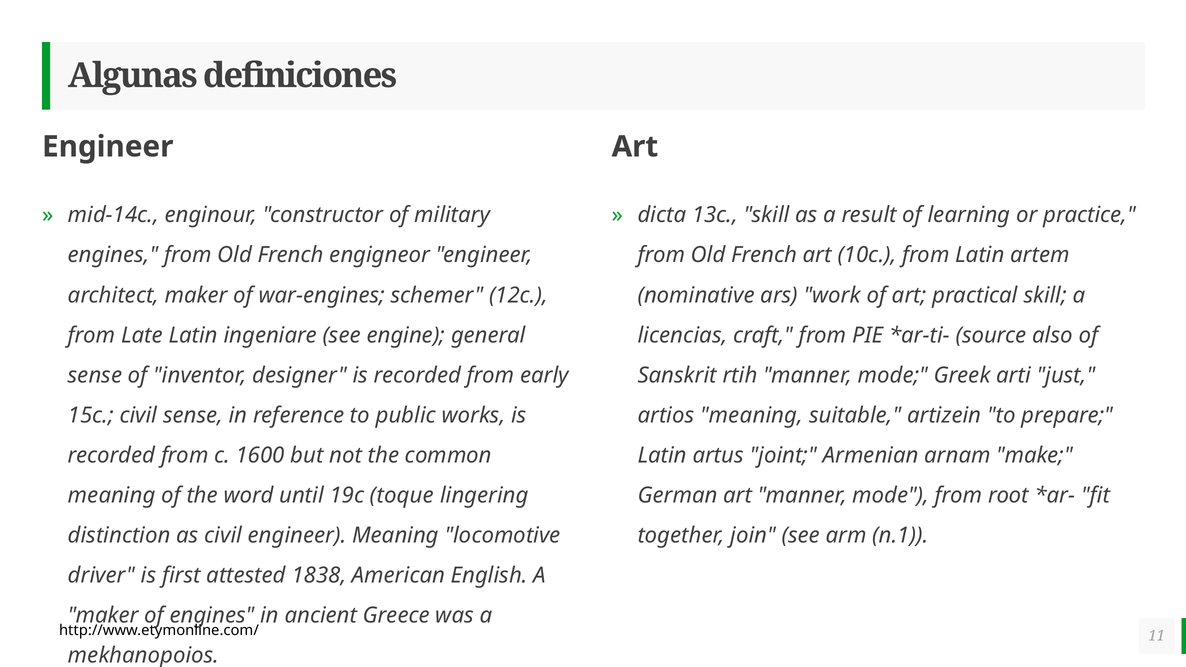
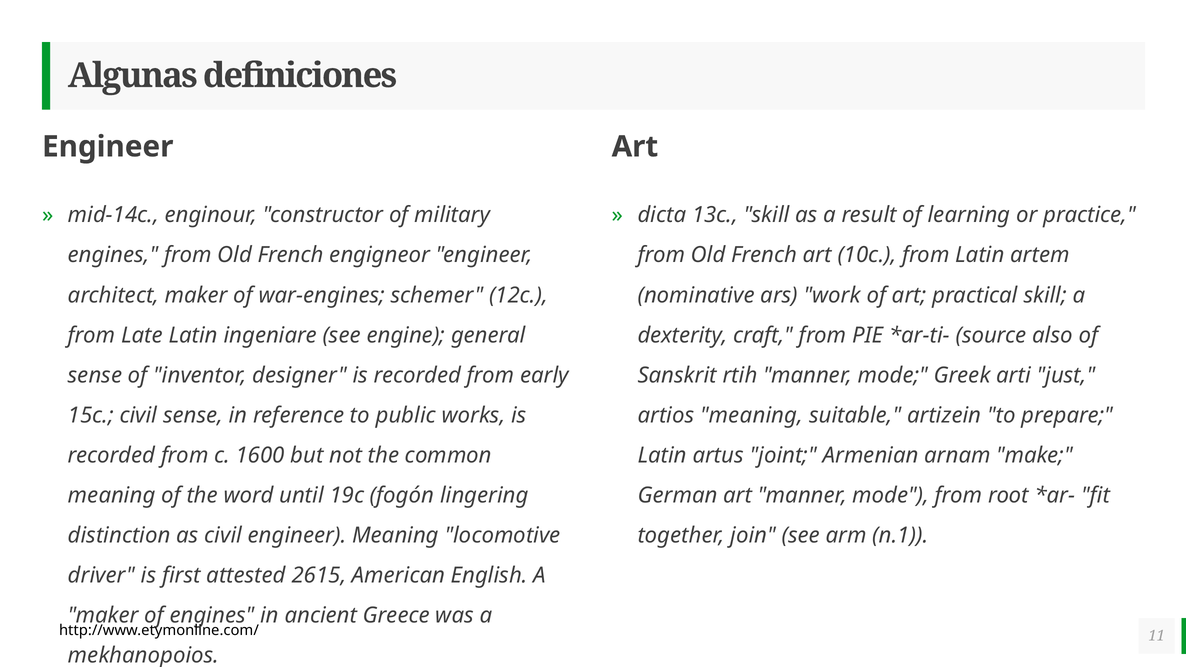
licencias: licencias -> dexterity
toque: toque -> fogón
1838: 1838 -> 2615
